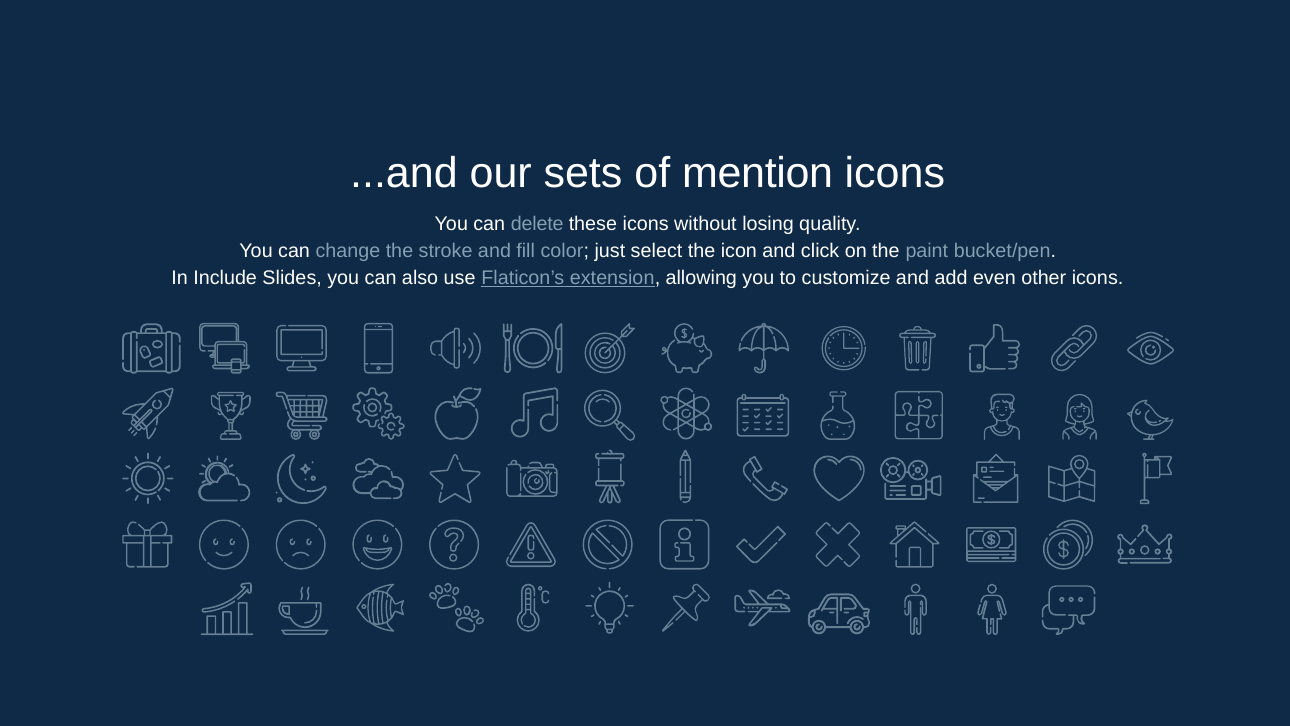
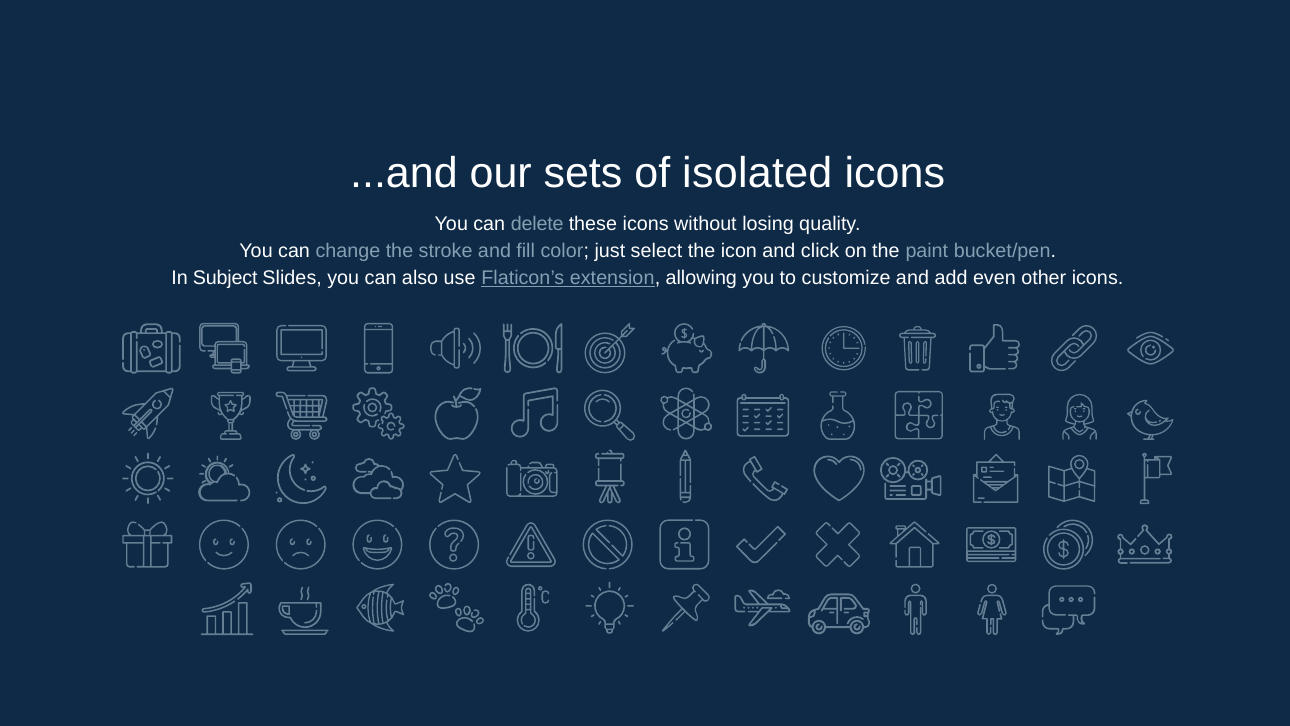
mention: mention -> isolated
Include: Include -> Subject
